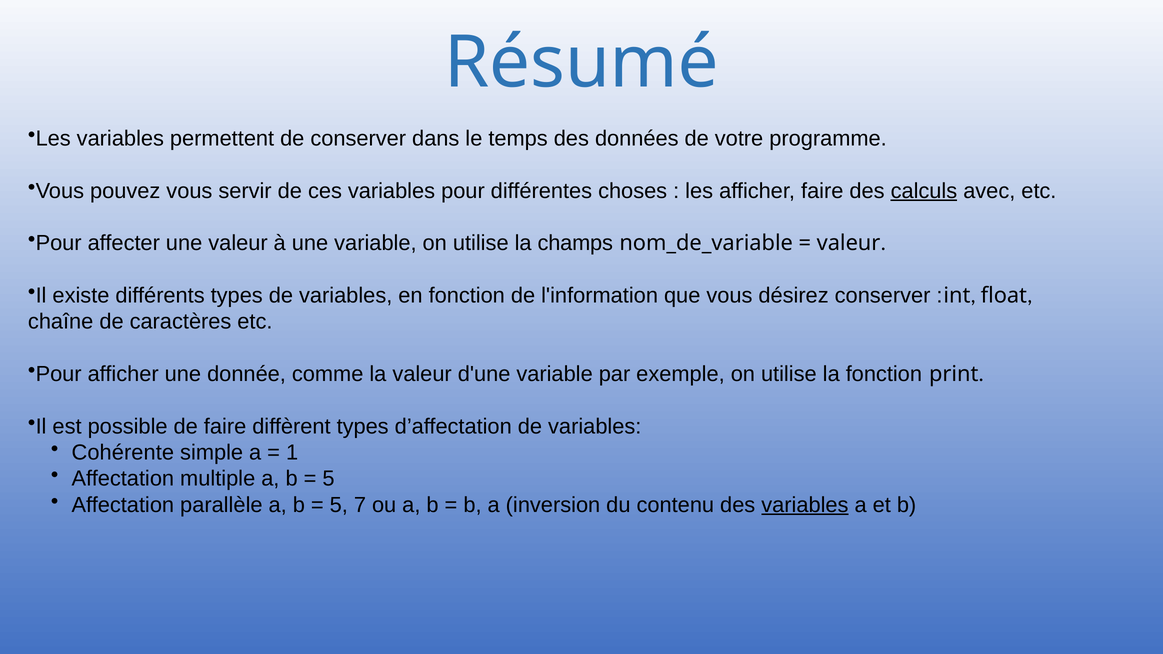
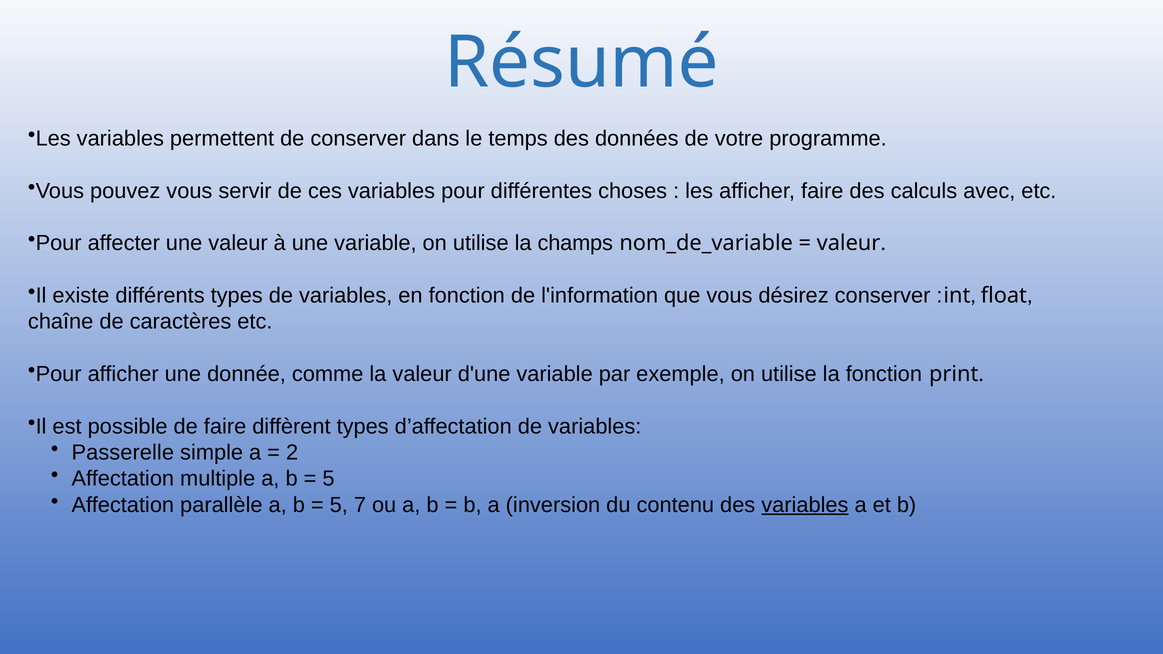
calculs underline: present -> none
Cohérente: Cohérente -> Passerelle
1: 1 -> 2
